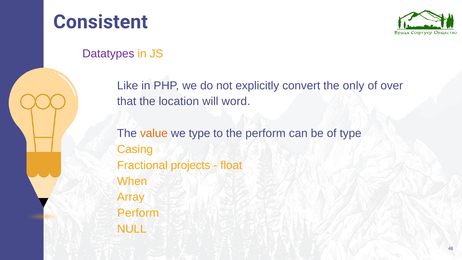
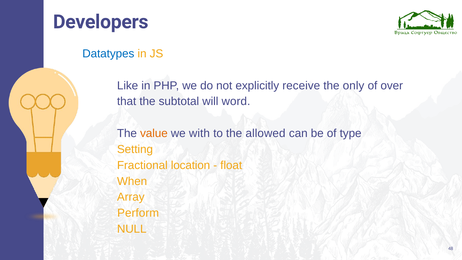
Consistent: Consistent -> Developers
Datatypes colour: purple -> blue
convert: convert -> receive
location: location -> subtotal
we type: type -> with
the perform: perform -> allowed
Casing: Casing -> Setting
projects: projects -> location
